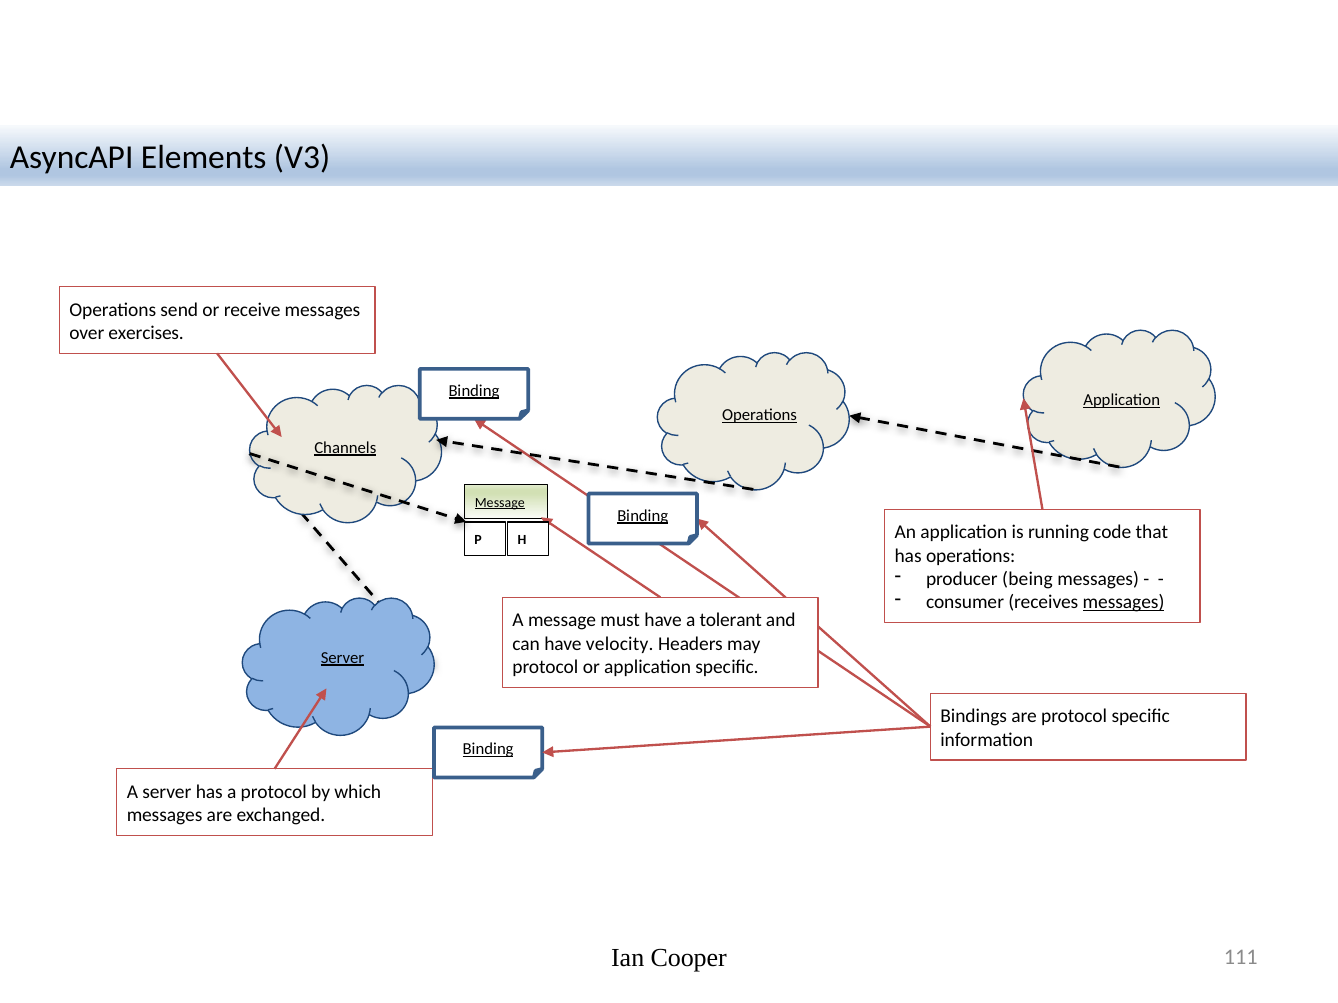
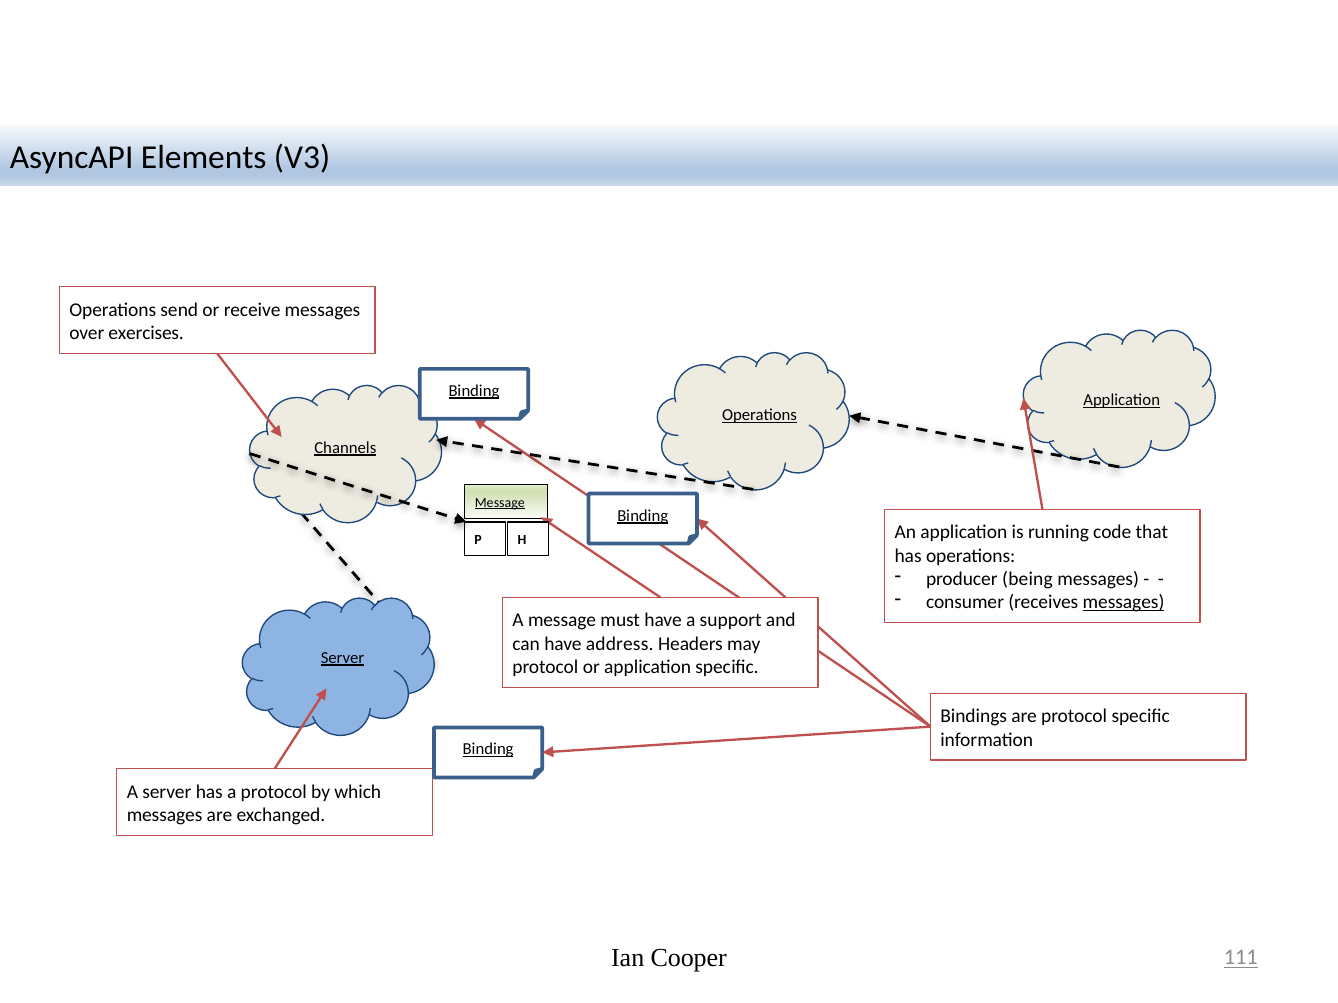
tolerant: tolerant -> support
velocity: velocity -> address
111 underline: none -> present
